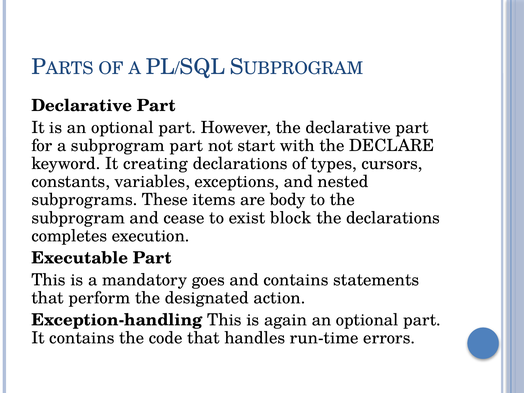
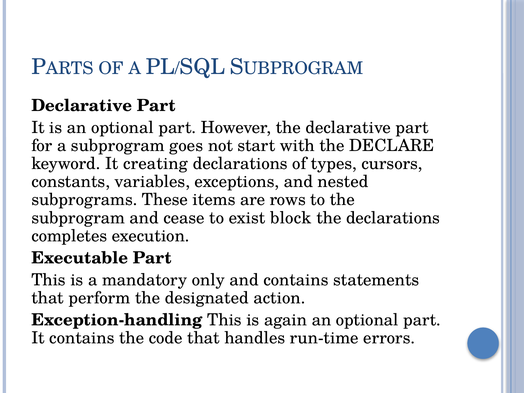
subprogram part: part -> goes
body: body -> rows
goes: goes -> only
